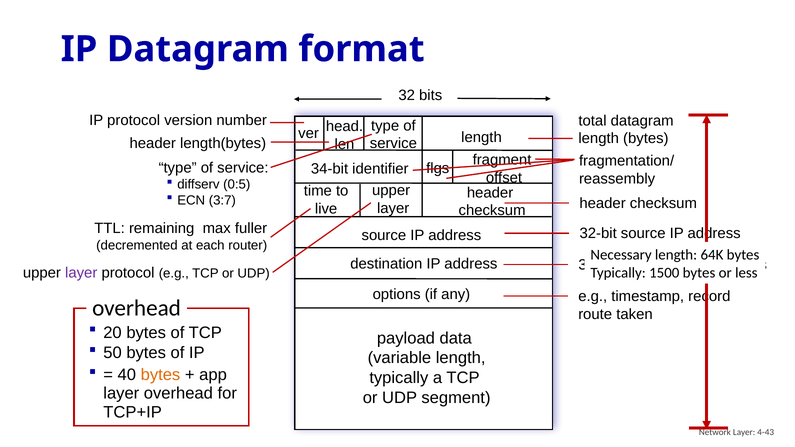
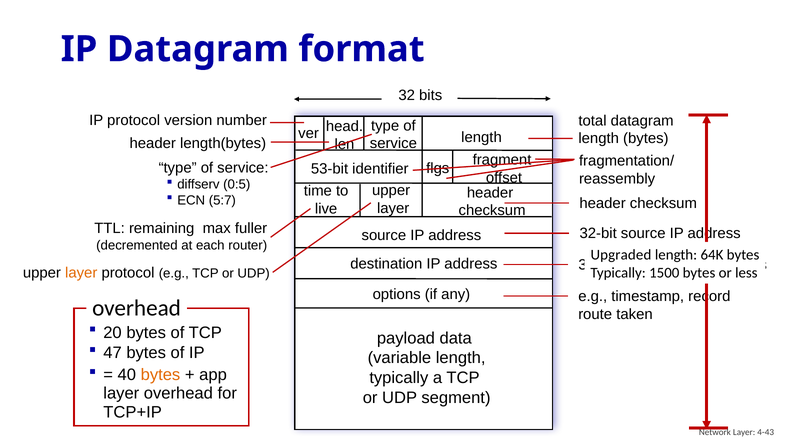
34-bit: 34-bit -> 53-bit
3:7: 3:7 -> 5:7
Necessary: Necessary -> Upgraded
layer at (81, 273) colour: purple -> orange
50: 50 -> 47
